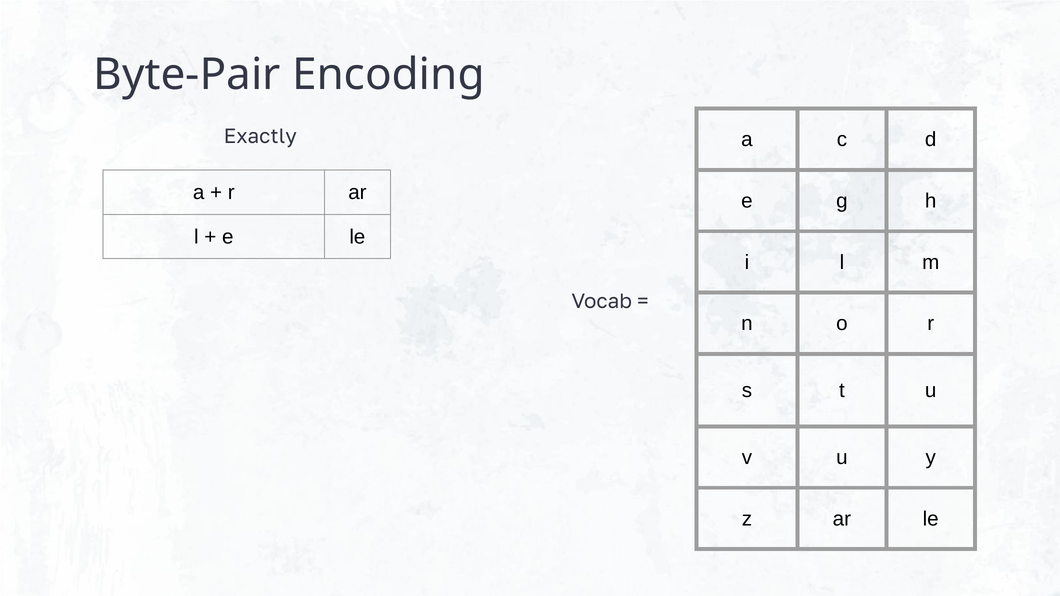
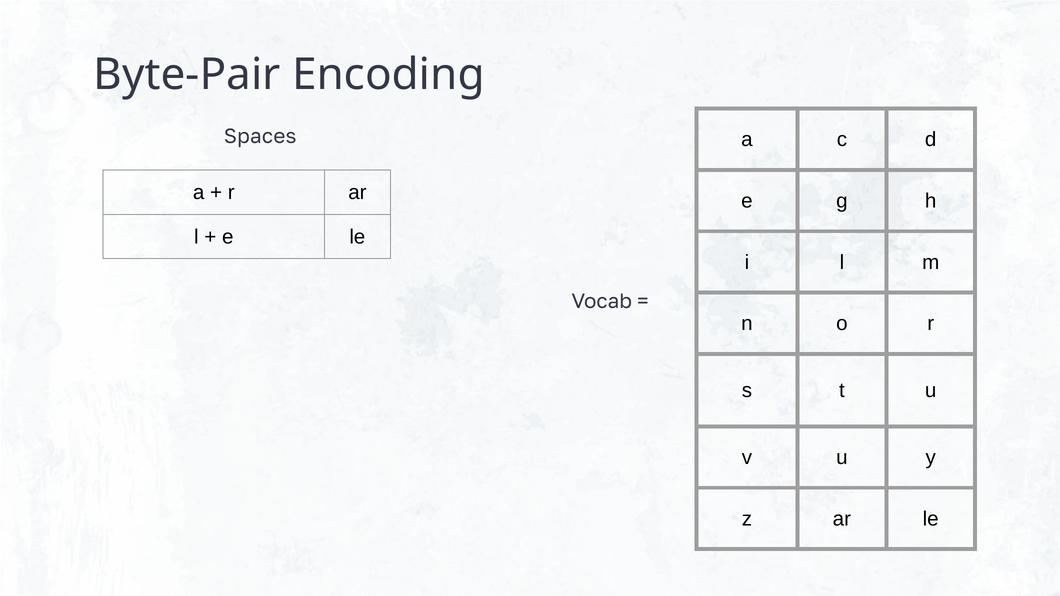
Exactly: Exactly -> Spaces
